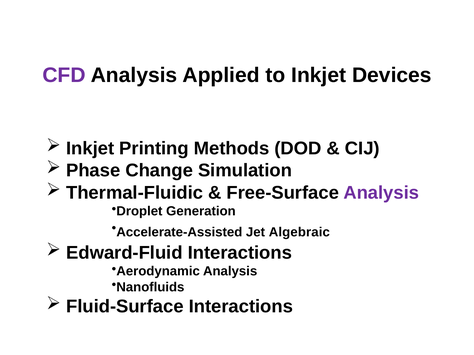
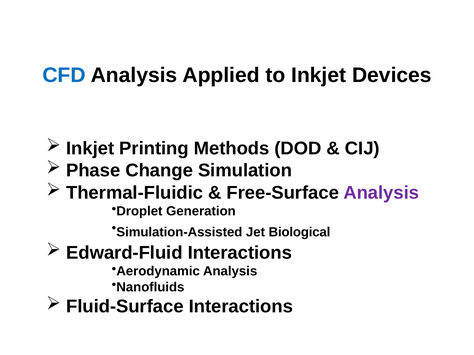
CFD colour: purple -> blue
Accelerate-Assisted: Accelerate-Assisted -> Simulation-Assisted
Algebraic: Algebraic -> Biological
